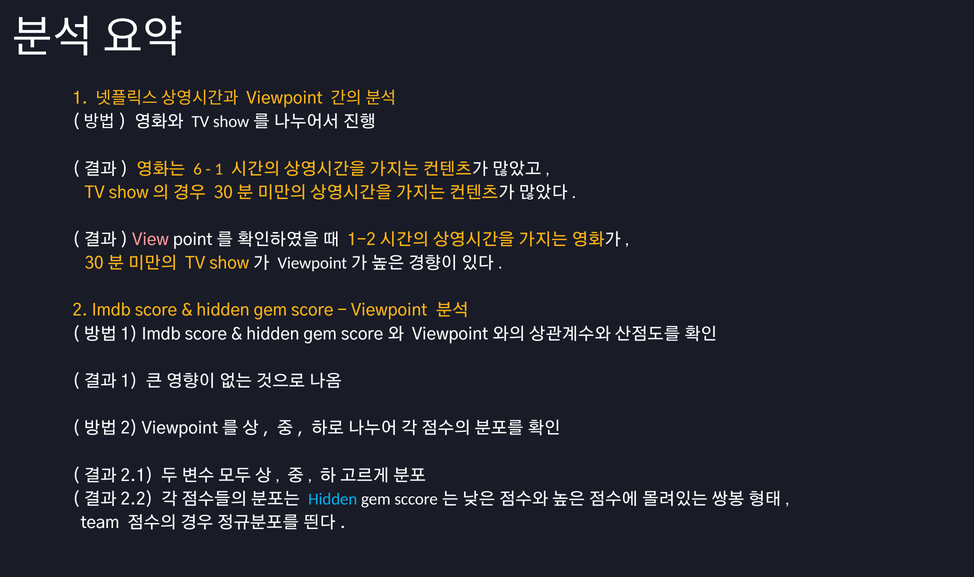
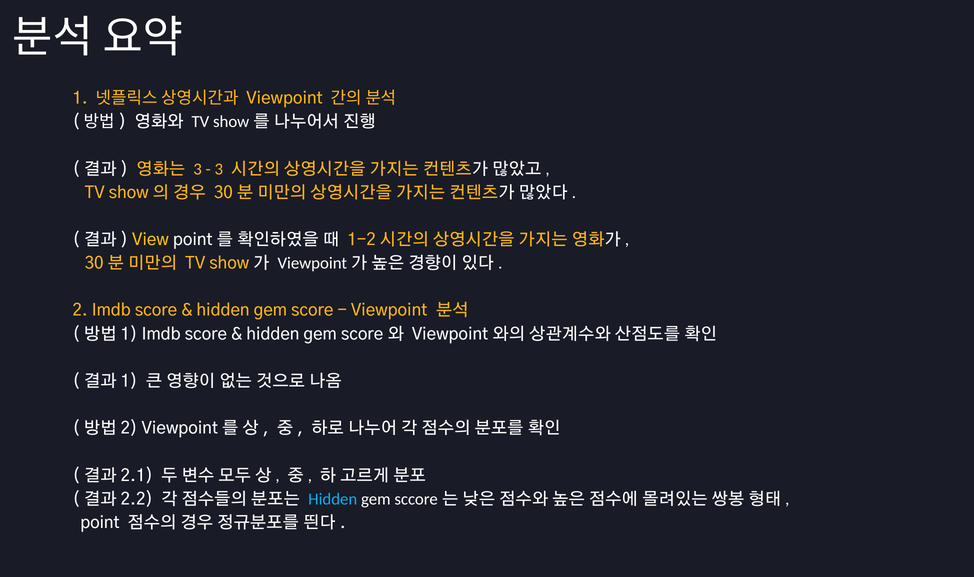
6 at (198, 169): 6 -> 3
1 at (219, 169): 1 -> 3
View colour: pink -> yellow
team: team -> point
